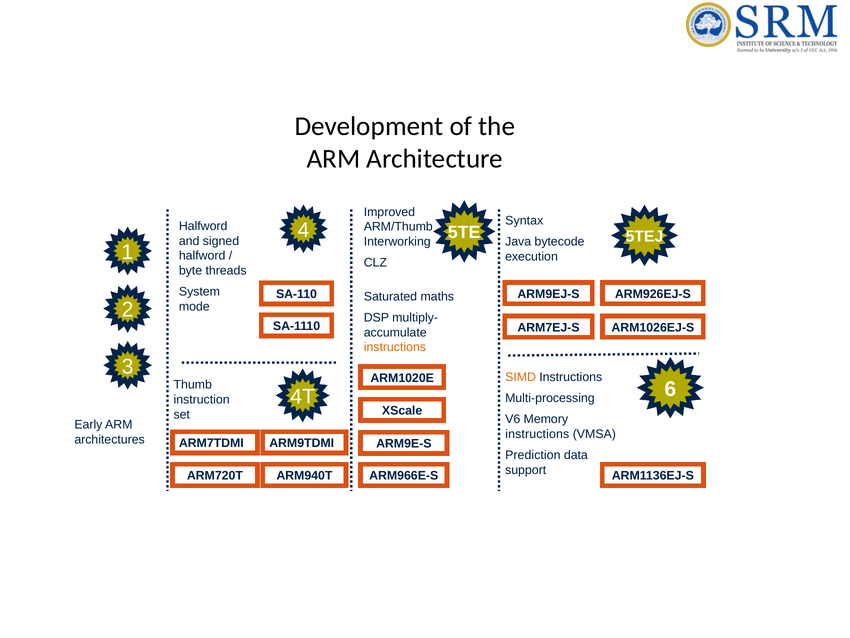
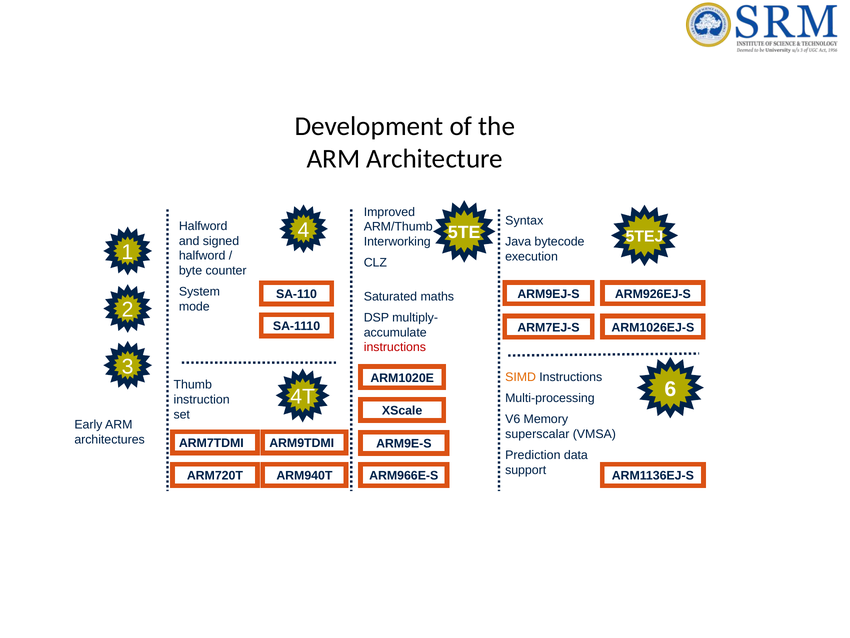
threads: threads -> counter
instructions at (395, 347) colour: orange -> red
instructions at (537, 434): instructions -> superscalar
